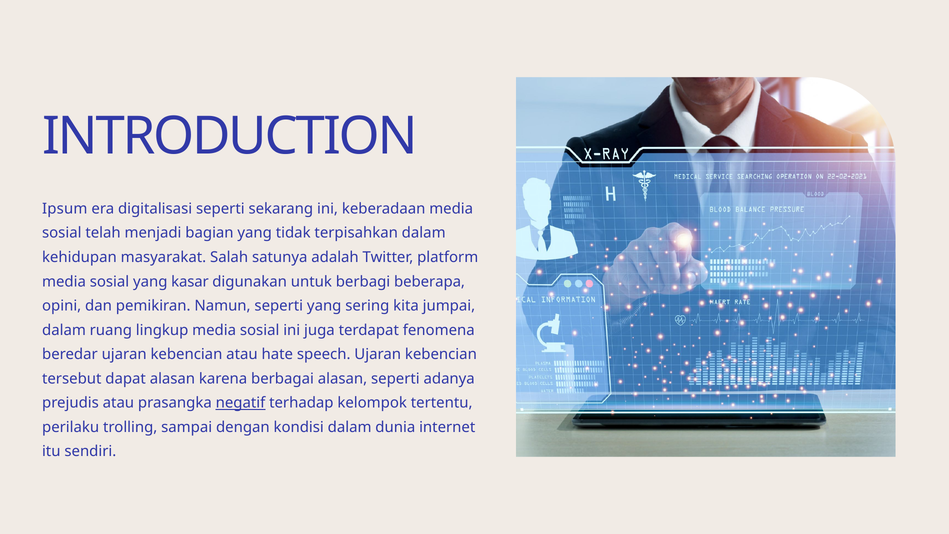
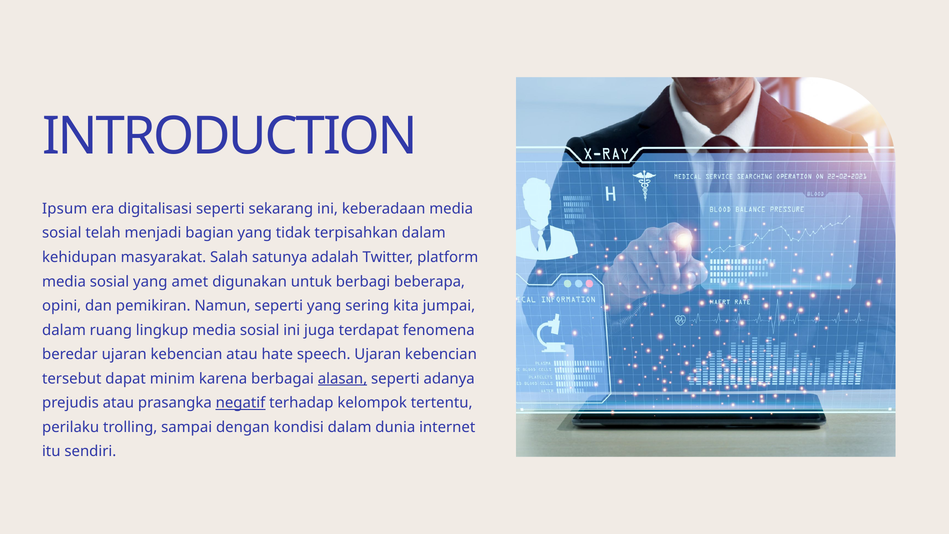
kasar: kasar -> amet
dapat alasan: alasan -> minim
alasan at (342, 379) underline: none -> present
